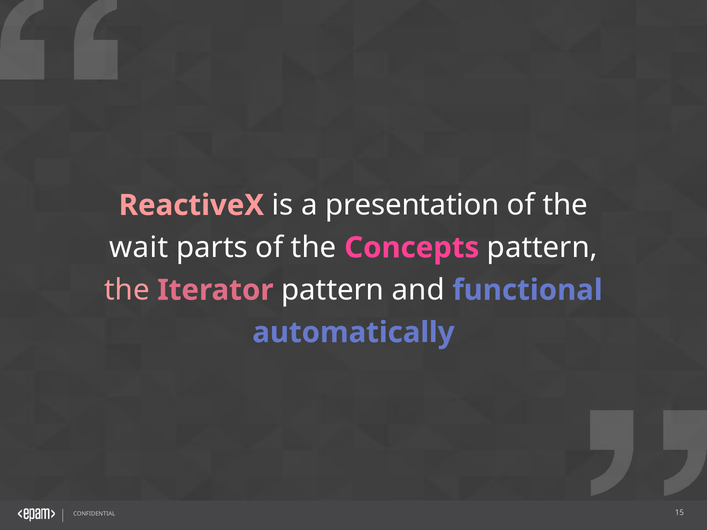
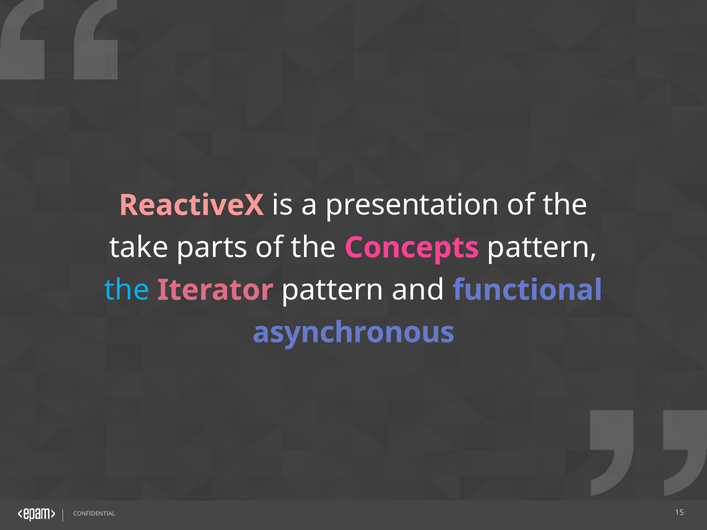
wait: wait -> take
the at (127, 290) colour: pink -> light blue
automatically: automatically -> asynchronous
